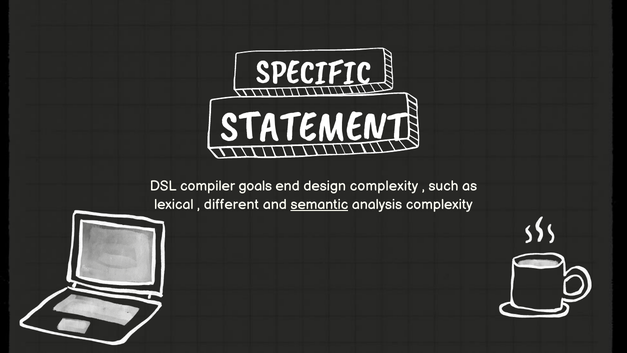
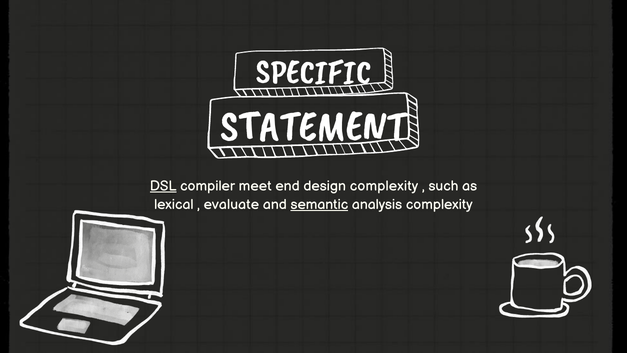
DSL underline: none -> present
goals: goals -> meet
different: different -> evaluate
